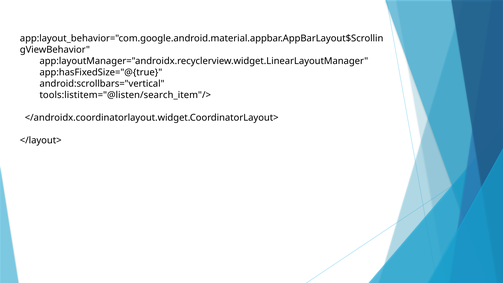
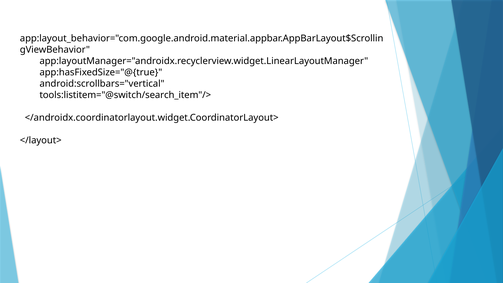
tools:listitem="@listen/search_item"/>: tools:listitem="@listen/search_item"/> -> tools:listitem="@switch/search_item"/>
